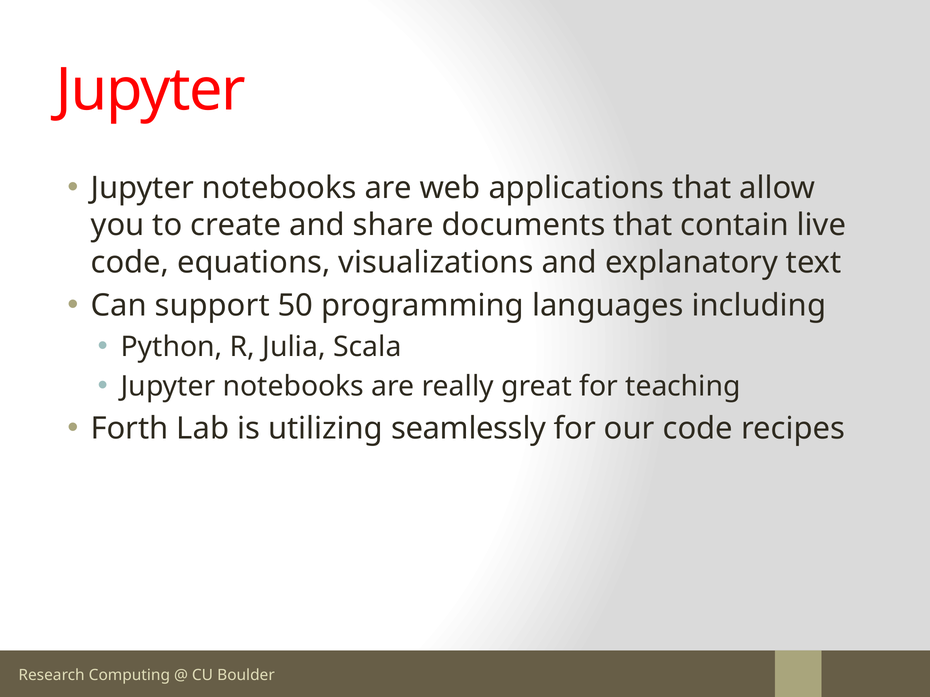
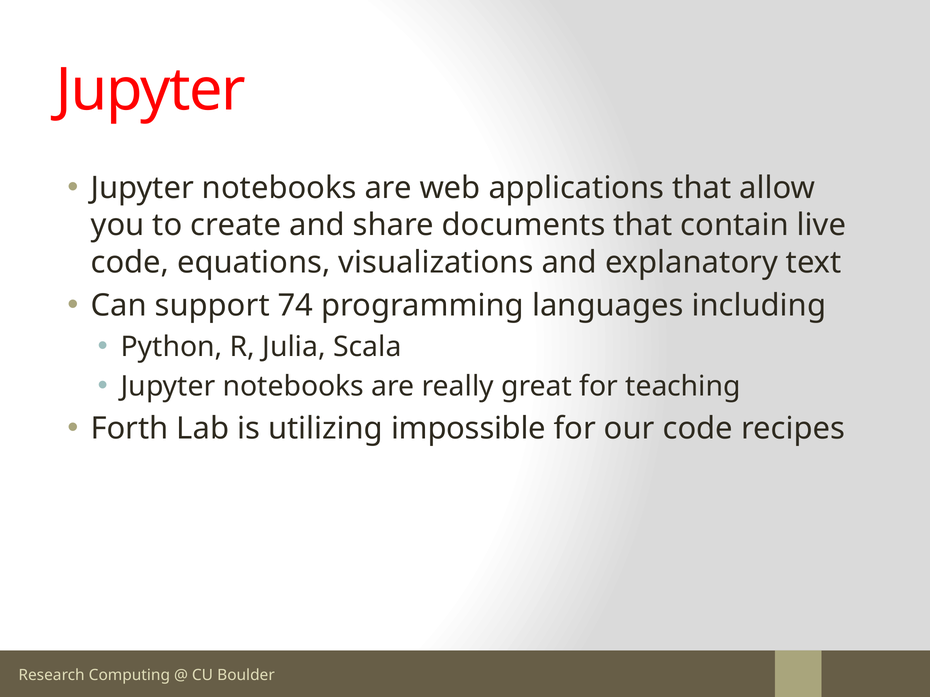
50: 50 -> 74
seamlessly: seamlessly -> impossible
